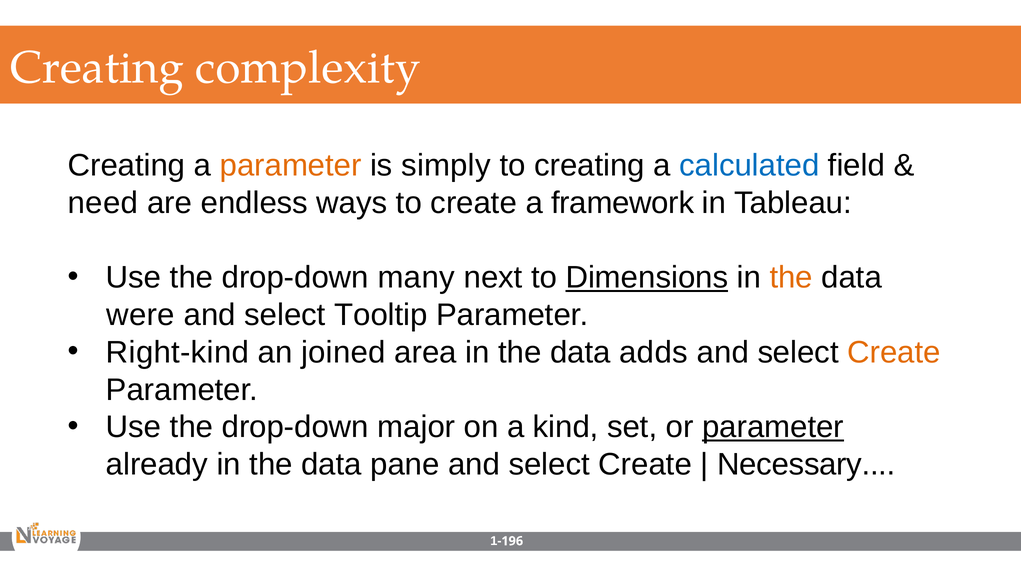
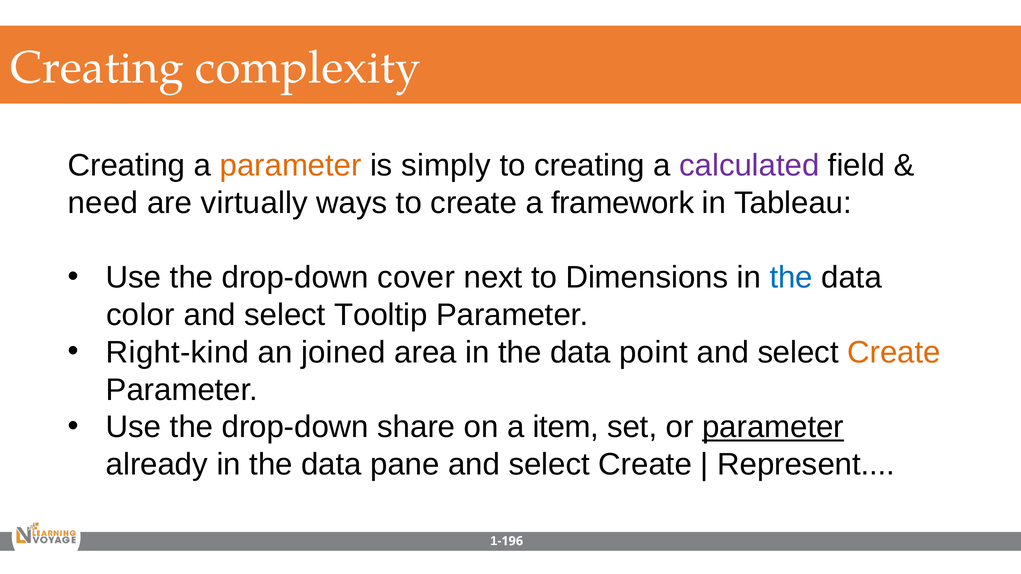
calculated colour: blue -> purple
endless: endless -> virtually
many: many -> cover
Dimensions underline: present -> none
the at (791, 278) colour: orange -> blue
were: were -> color
adds: adds -> point
major: major -> share
kind: kind -> item
Necessary: Necessary -> Represent
